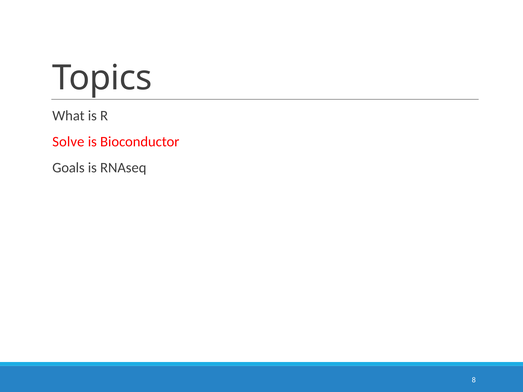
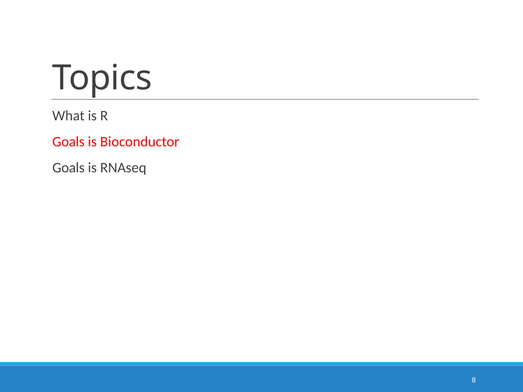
Solve at (68, 142): Solve -> Goals
